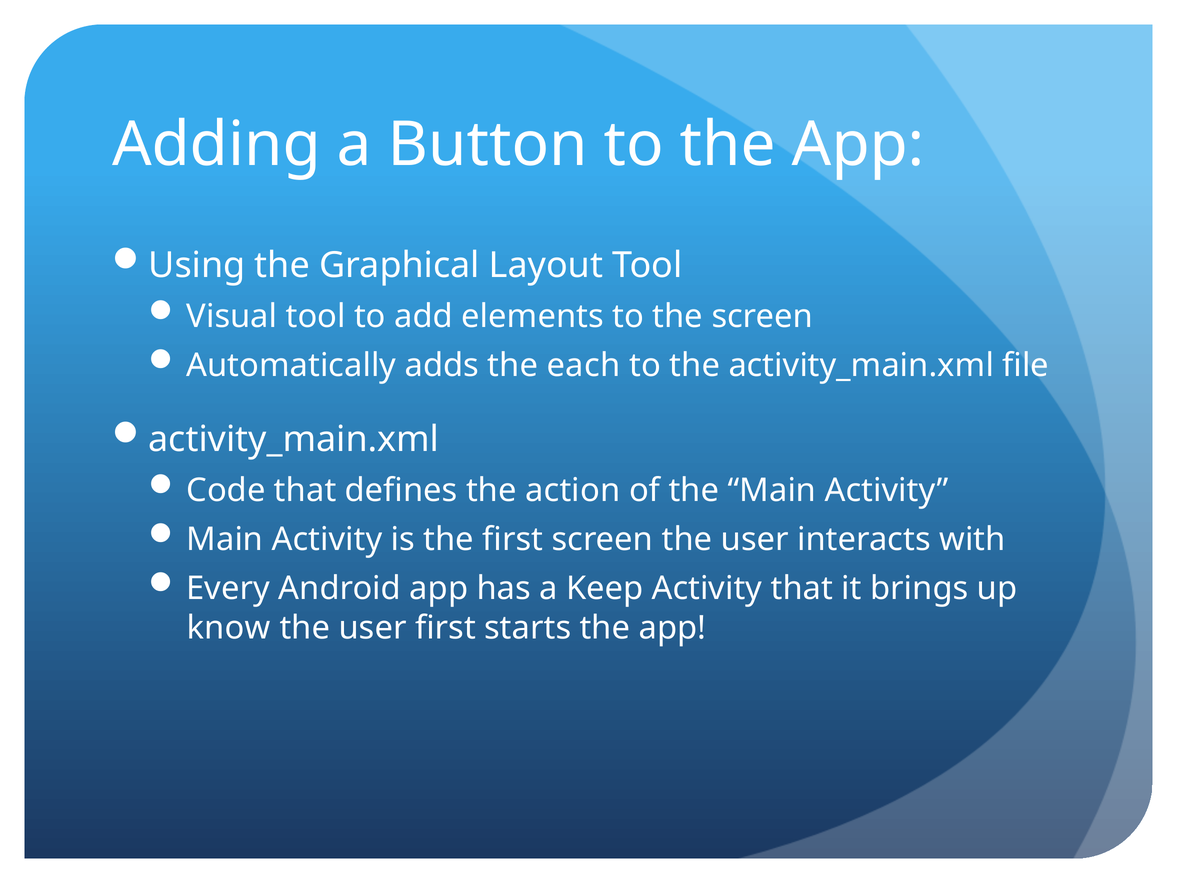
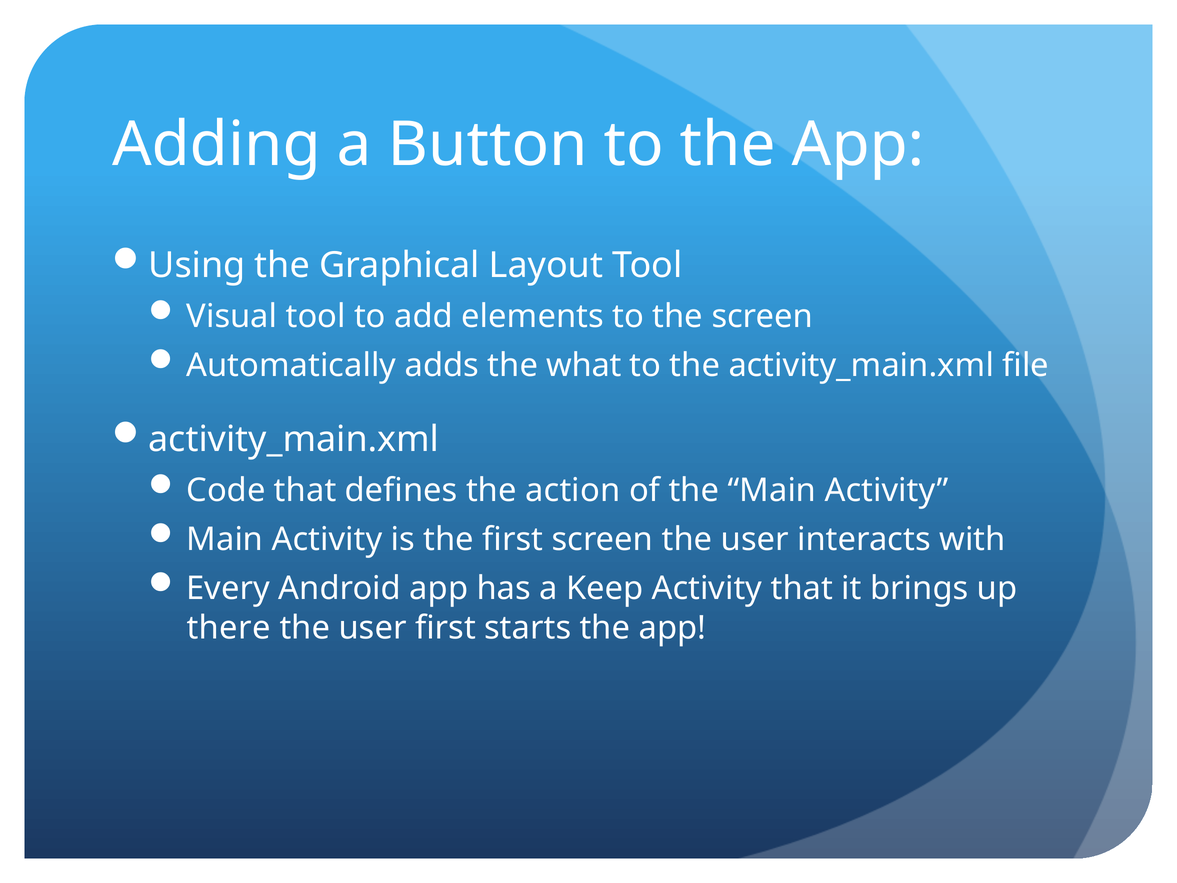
each: each -> what
know: know -> there
